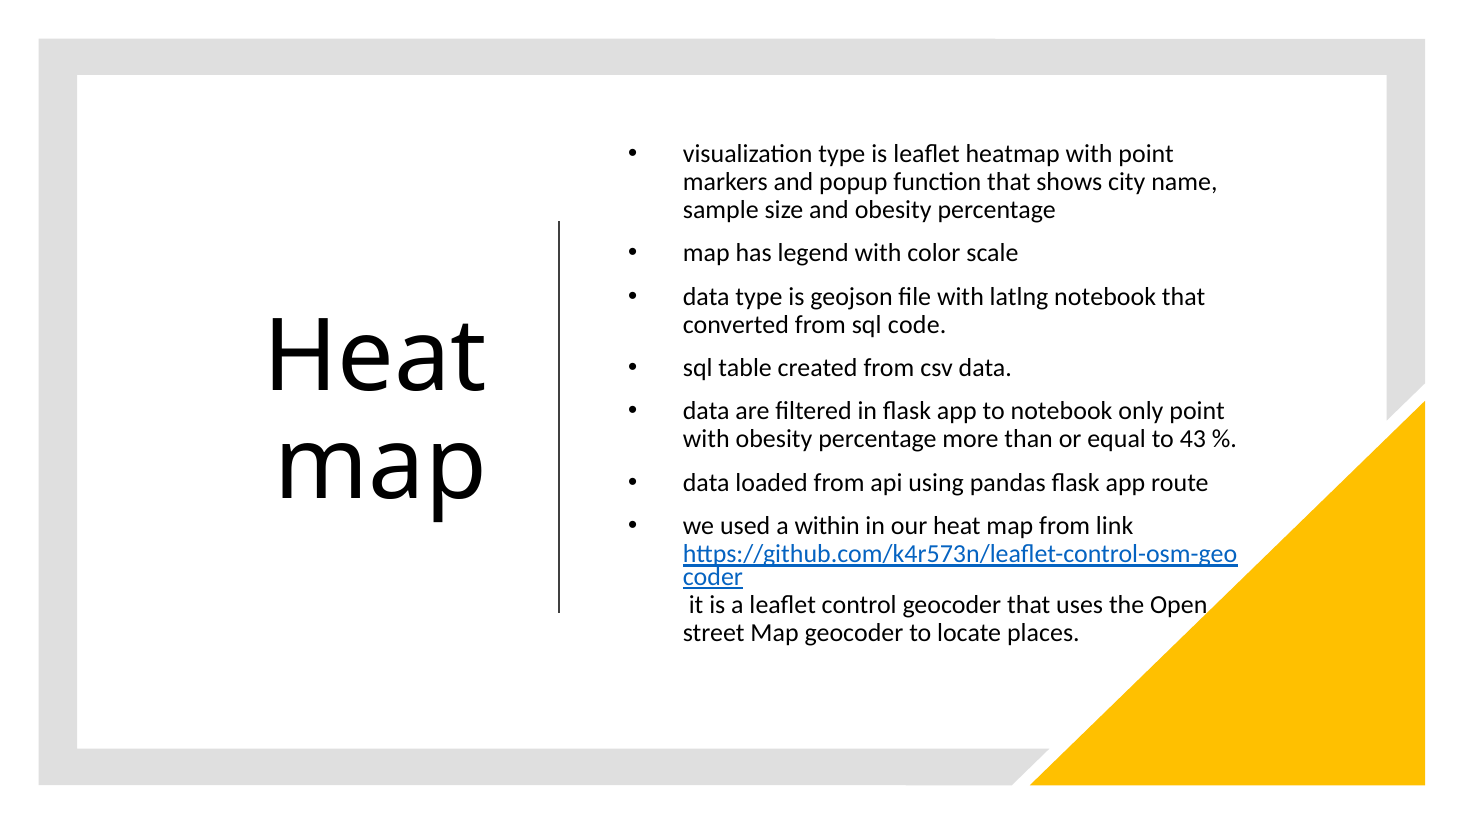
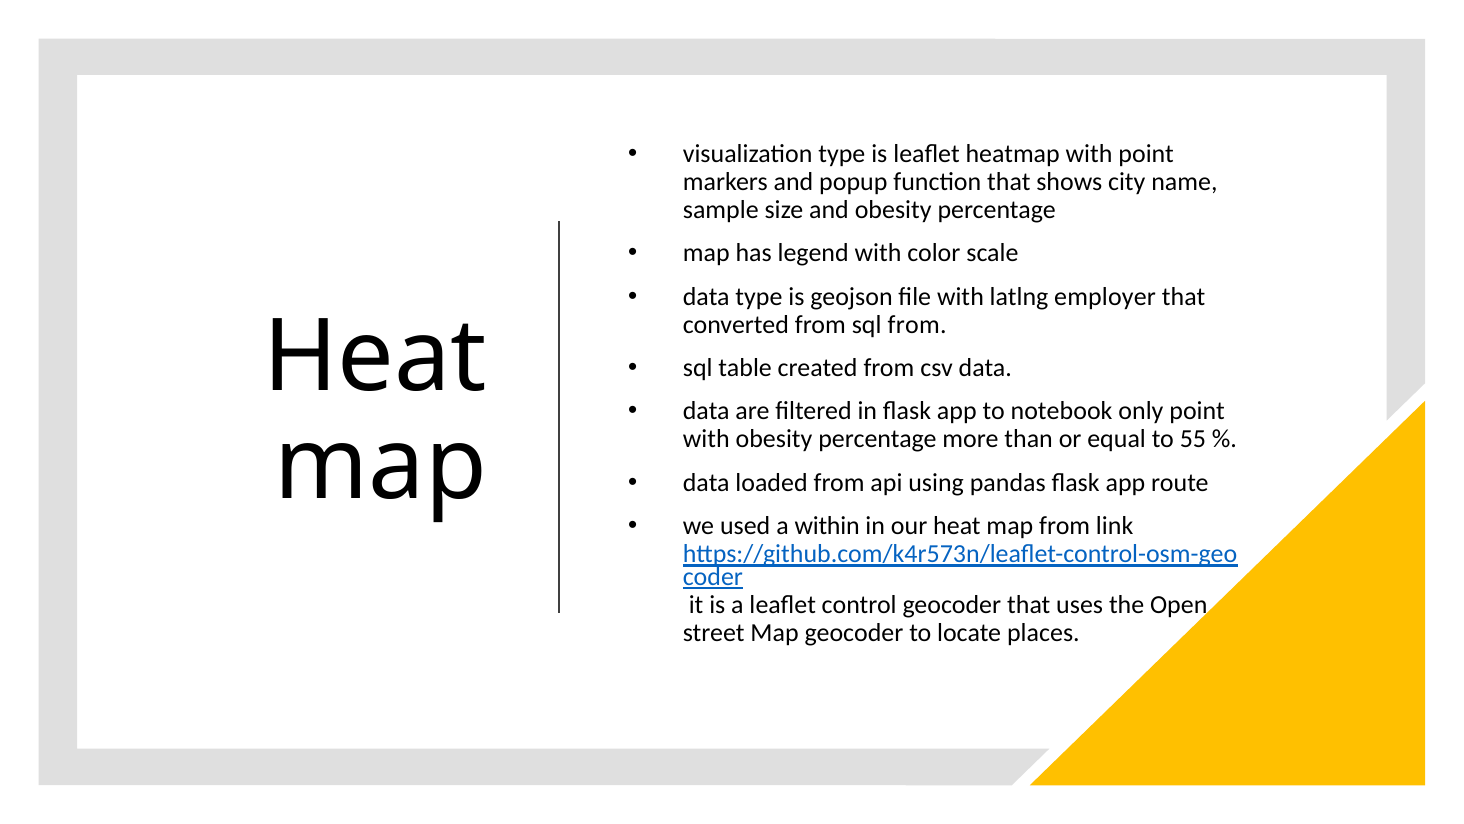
latlng notebook: notebook -> employer
sql code: code -> from
43: 43 -> 55
